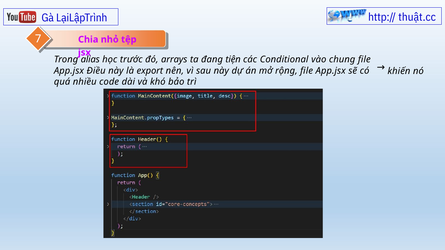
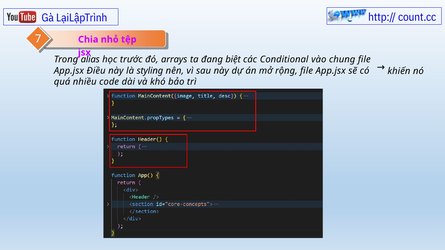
thuật.cc: thuật.cc -> count.cc
tiện: tiện -> biệt
export: export -> styling
